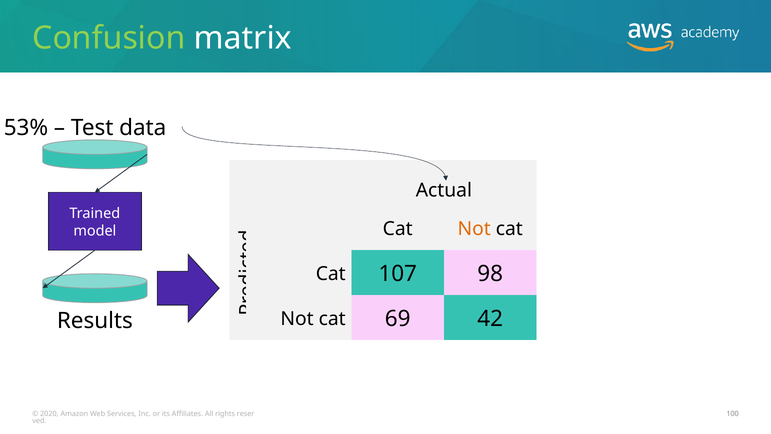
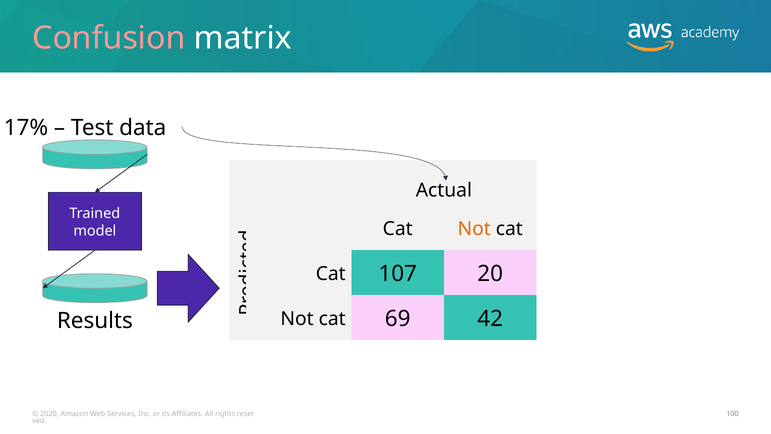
Confusion colour: light green -> pink
53%: 53% -> 17%
98: 98 -> 20
